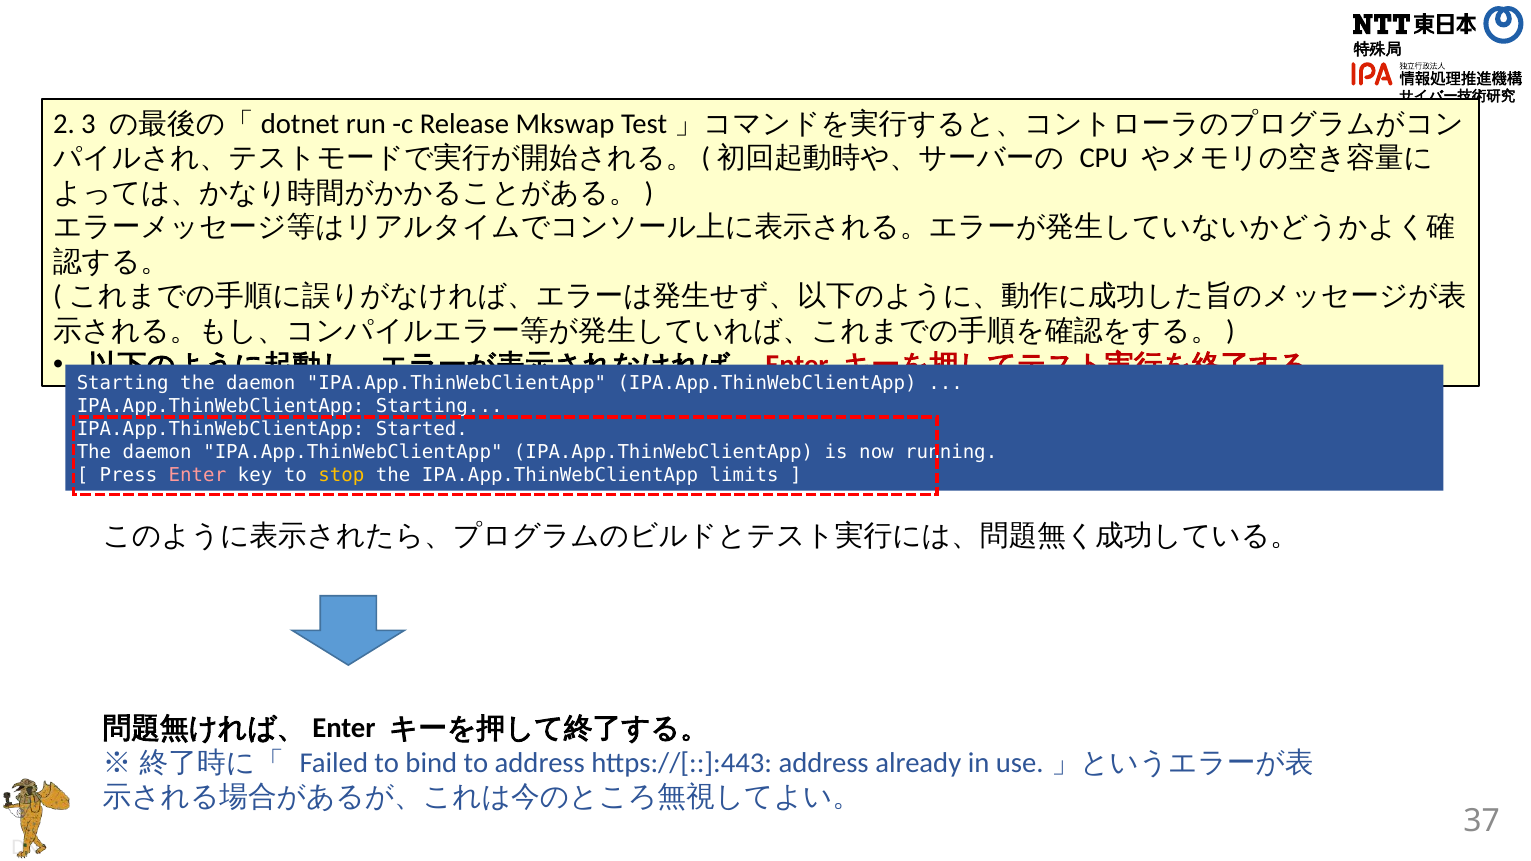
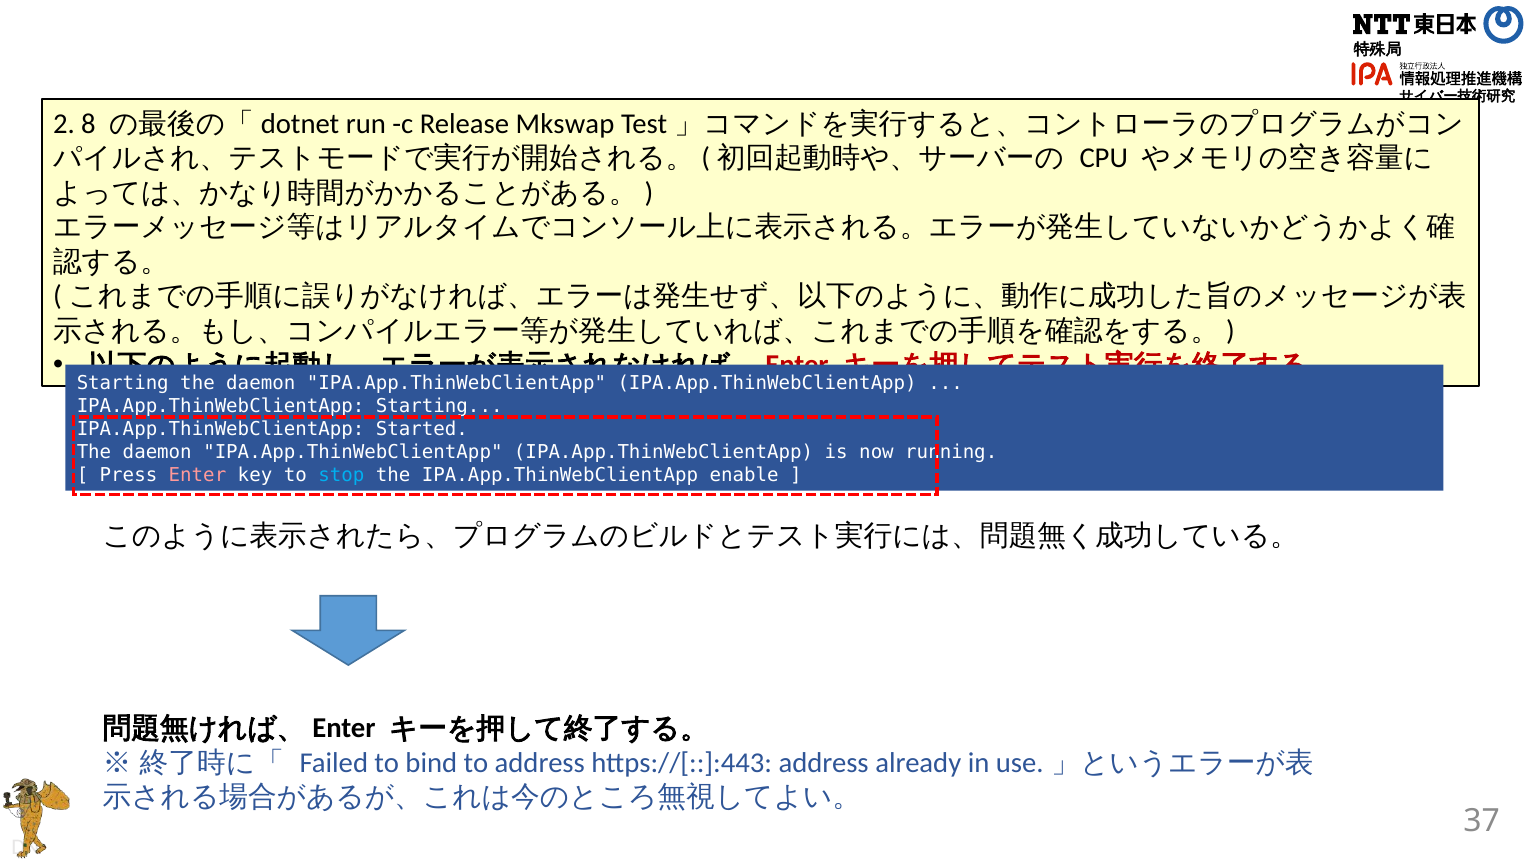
3: 3 -> 8
stop colour: yellow -> light blue
limits: limits -> enable
